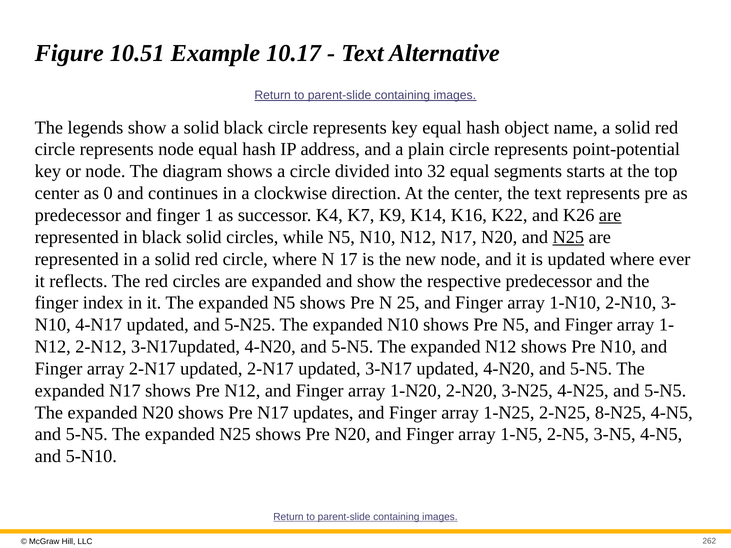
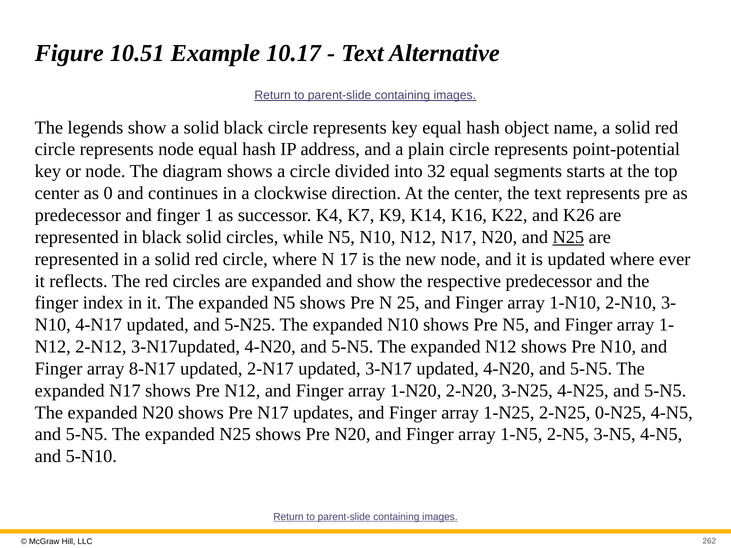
are at (610, 215) underline: present -> none
array 2-N17: 2-N17 -> 8-N17
8-N25: 8-N25 -> 0-N25
